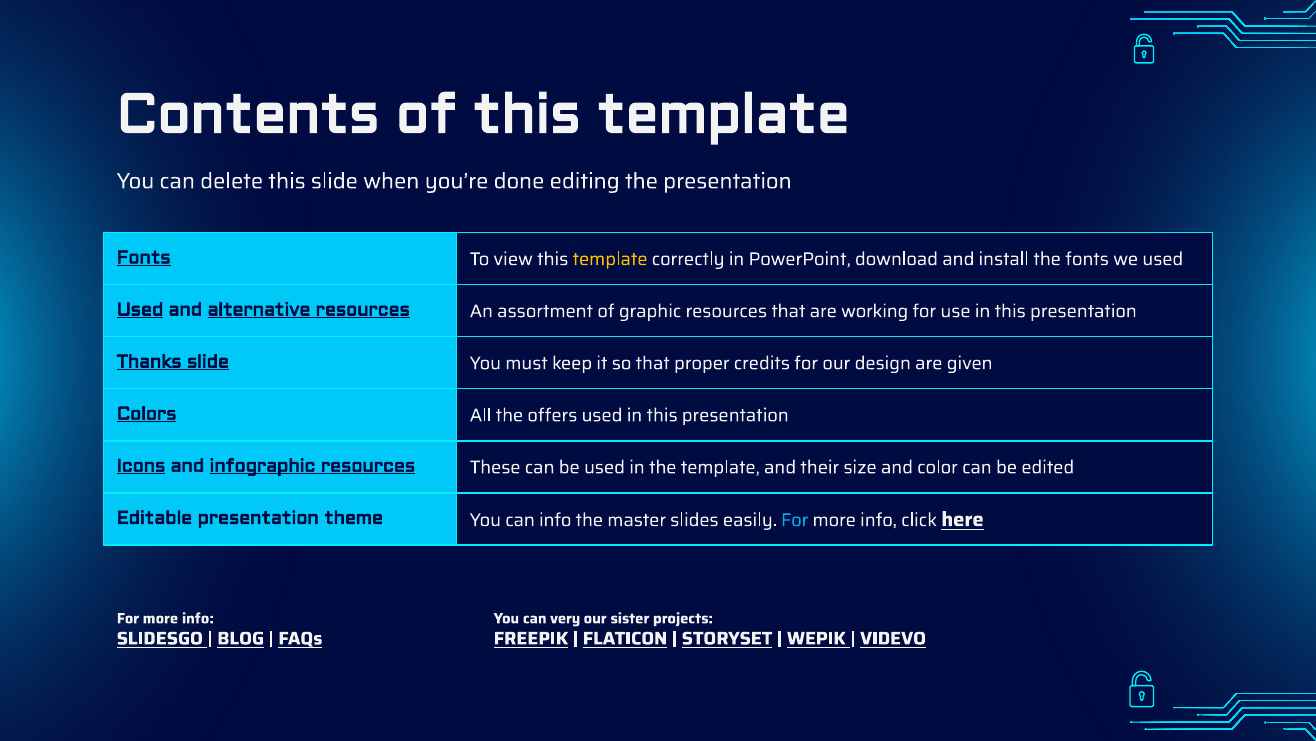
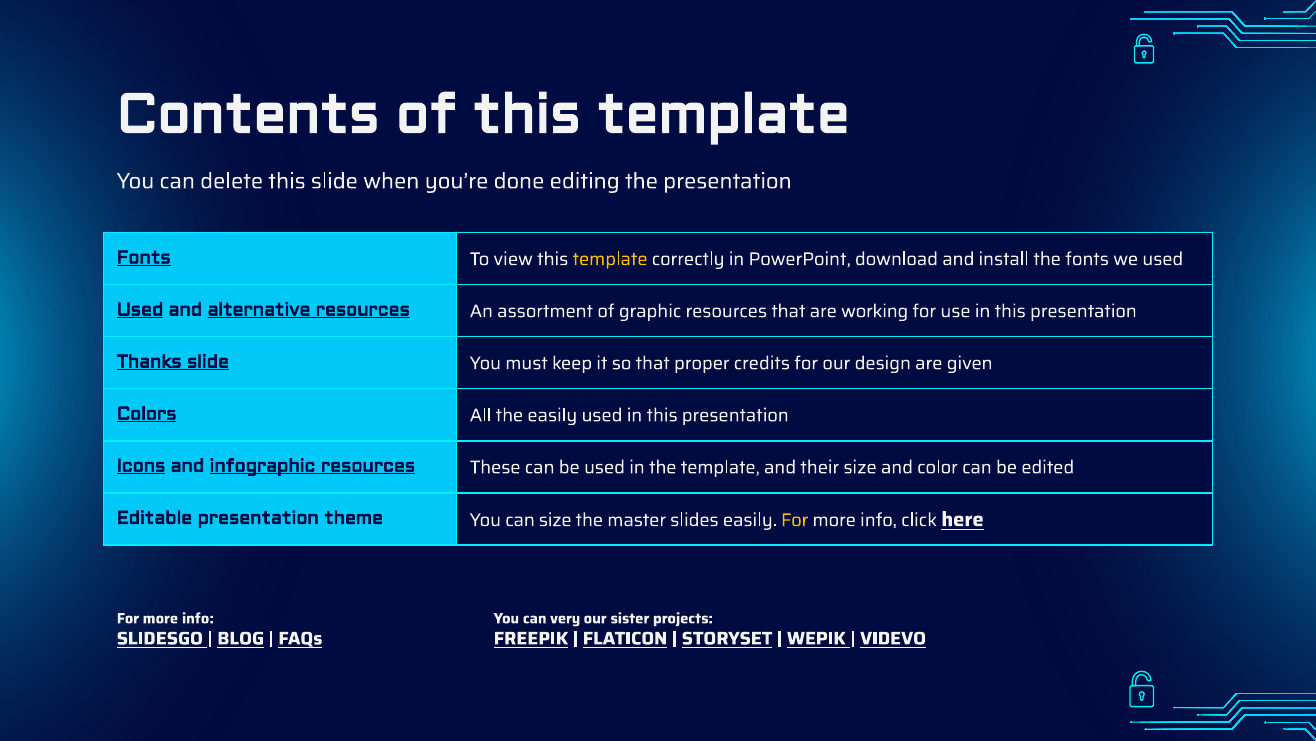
the offers: offers -> easily
can info: info -> size
For at (795, 519) colour: light blue -> yellow
